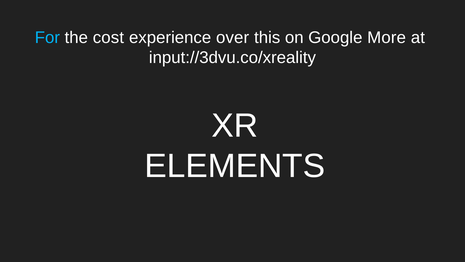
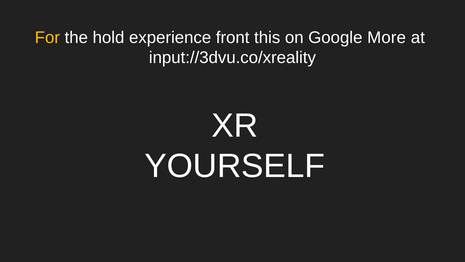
For colour: light blue -> yellow
cost: cost -> hold
over: over -> front
ELEMENTS: ELEMENTS -> YOURSELF
